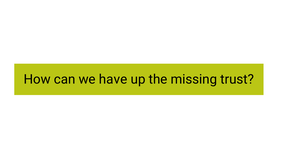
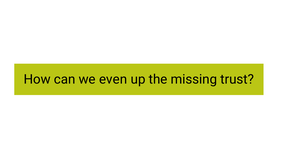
have: have -> even
